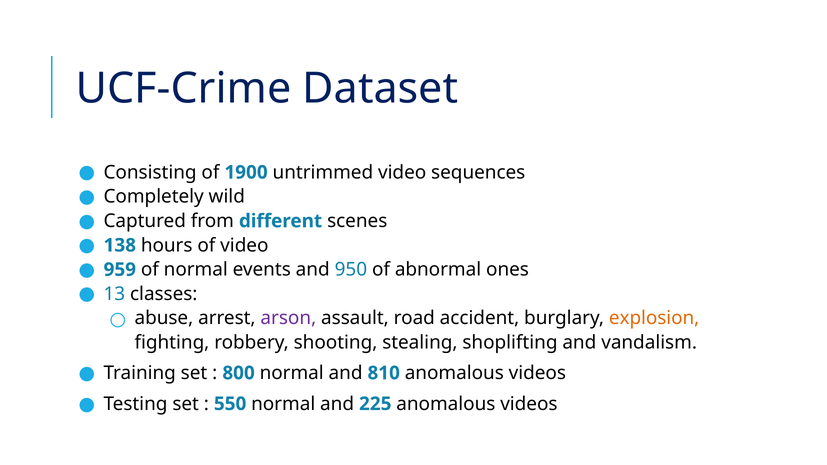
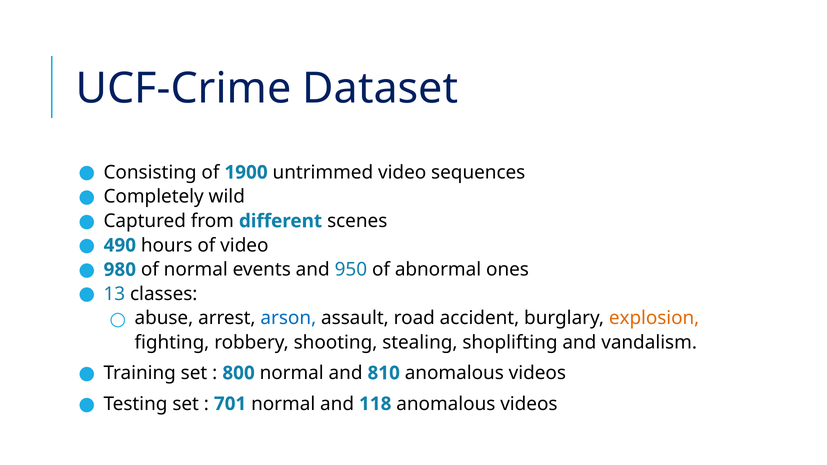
138: 138 -> 490
959: 959 -> 980
arson colour: purple -> blue
550: 550 -> 701
225: 225 -> 118
